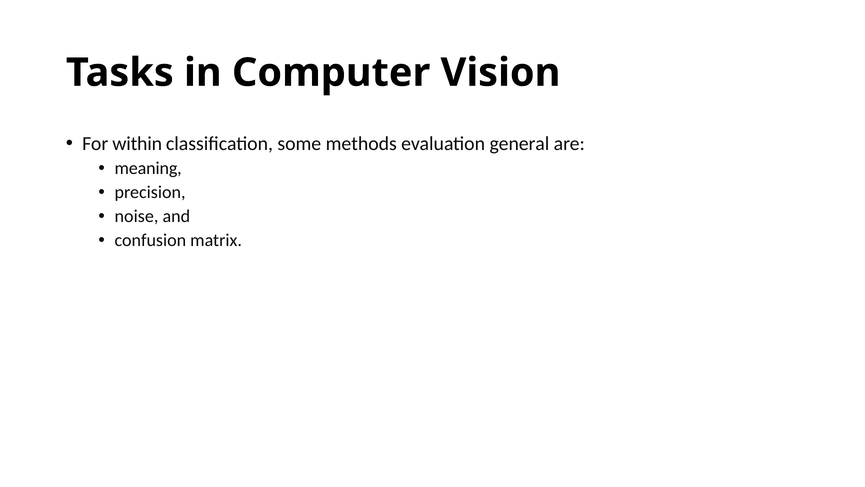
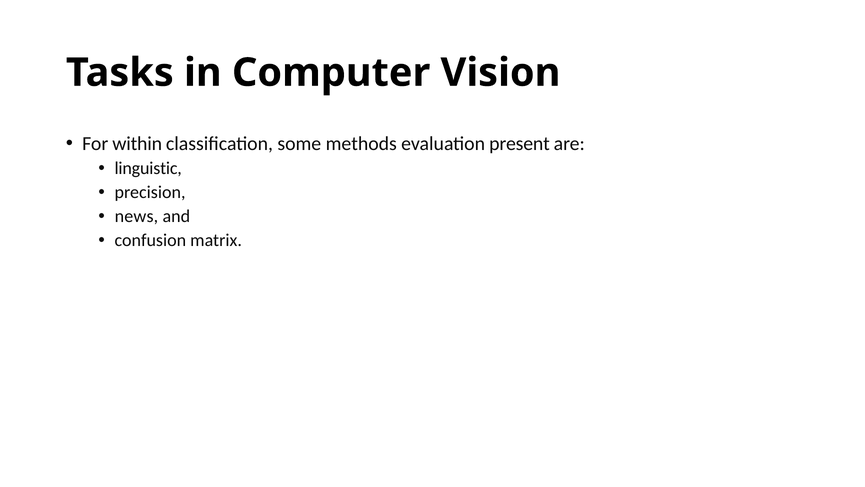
general: general -> present
meaning: meaning -> linguistic
noise: noise -> news
